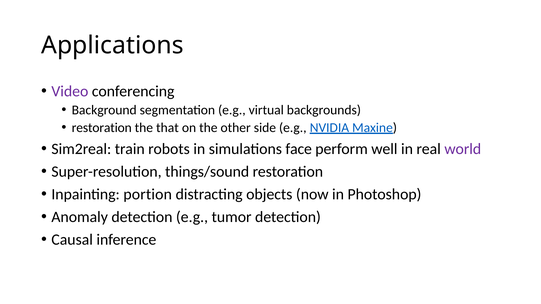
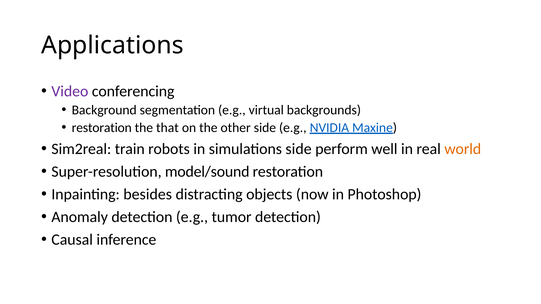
simulations face: face -> side
world colour: purple -> orange
things/sound: things/sound -> model/sound
portion: portion -> besides
